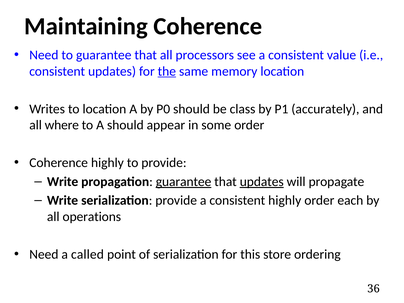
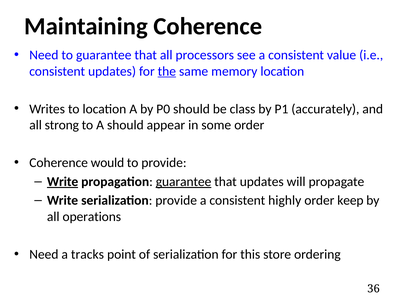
where: where -> strong
Coherence highly: highly -> would
Write at (63, 182) underline: none -> present
updates at (262, 182) underline: present -> none
each: each -> keep
called: called -> tracks
